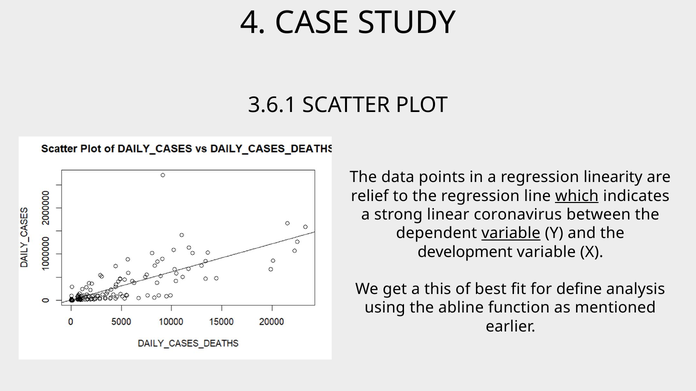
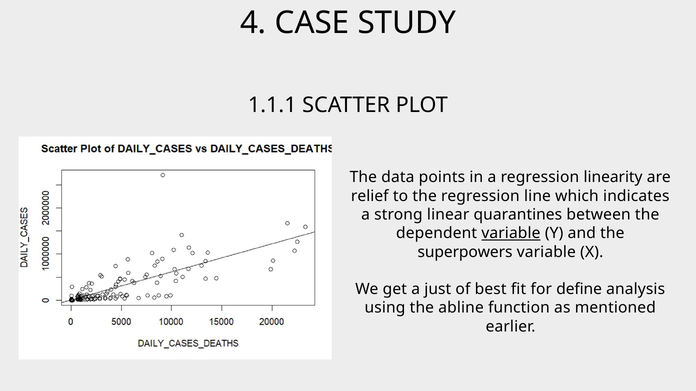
3.6.1: 3.6.1 -> 1.1.1
which underline: present -> none
coronavirus: coronavirus -> quarantines
development: development -> superpowers
this: this -> just
